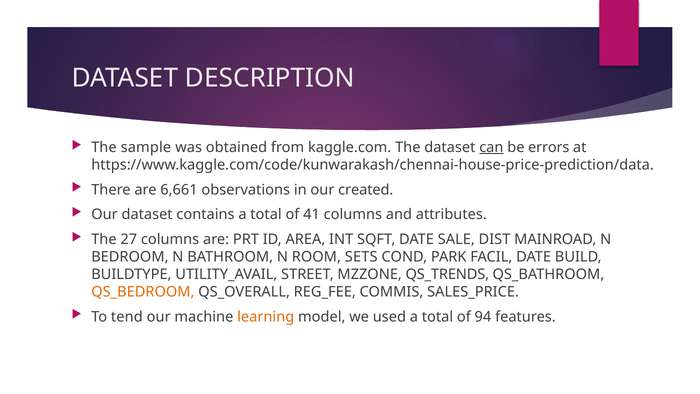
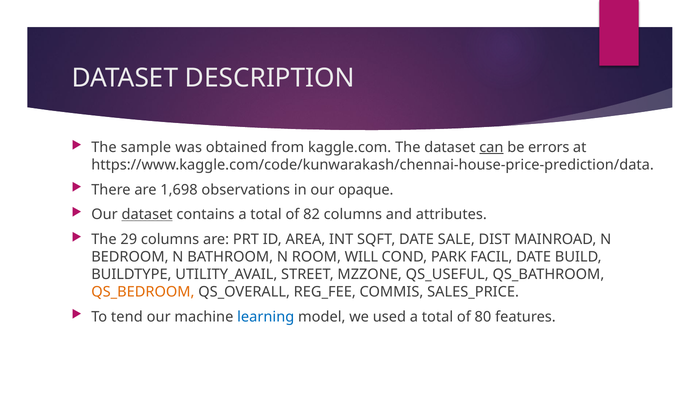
6,661: 6,661 -> 1,698
created: created -> opaque
dataset at (147, 214) underline: none -> present
41: 41 -> 82
27: 27 -> 29
SETS: SETS -> WILL
QS_TRENDS: QS_TRENDS -> QS_USEFUL
learning colour: orange -> blue
94: 94 -> 80
